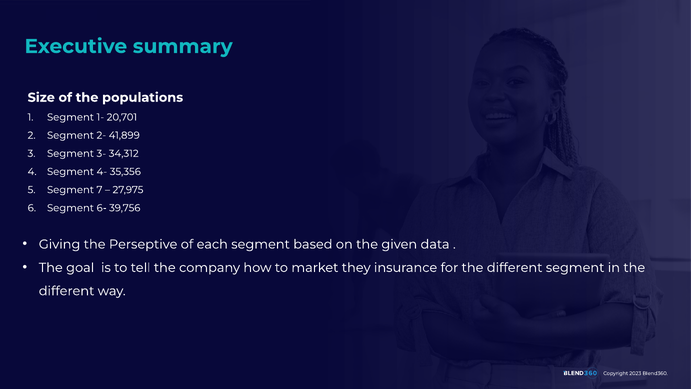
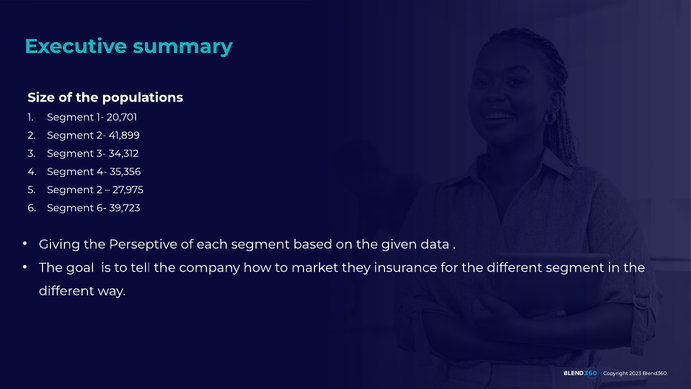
Segment 7: 7 -> 2
39,756: 39,756 -> 39,723
